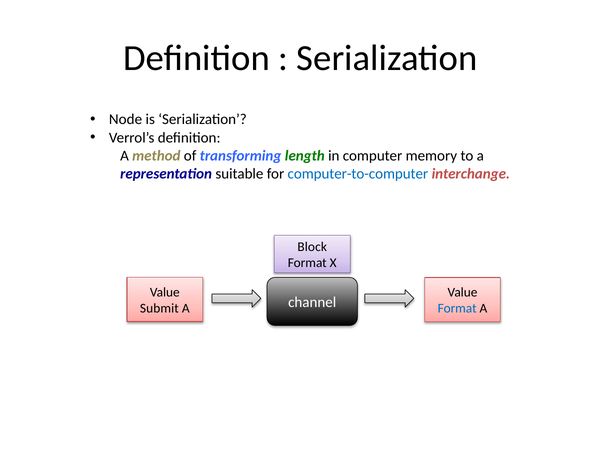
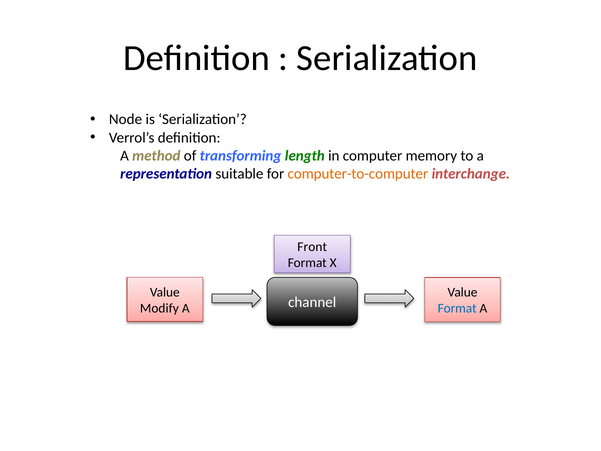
computer-to-computer colour: blue -> orange
Block: Block -> Front
Submit: Submit -> Modify
